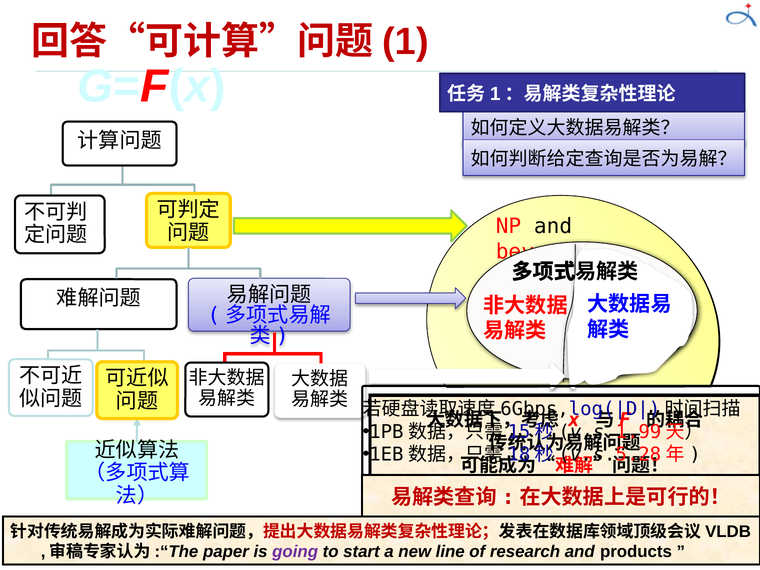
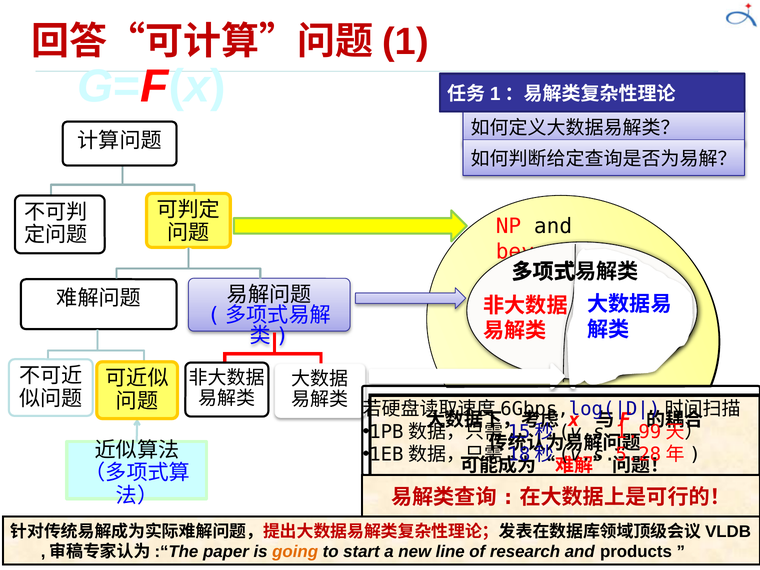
going colour: purple -> orange
